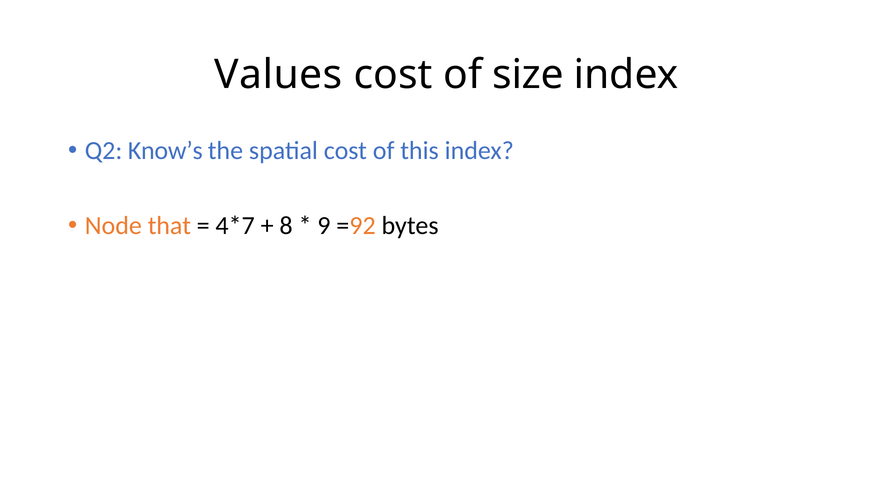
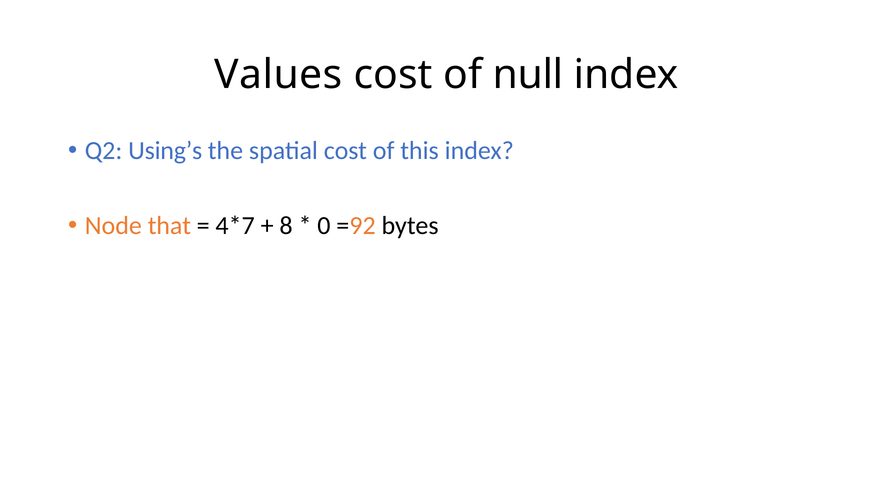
size: size -> null
Know’s: Know’s -> Using’s
9: 9 -> 0
